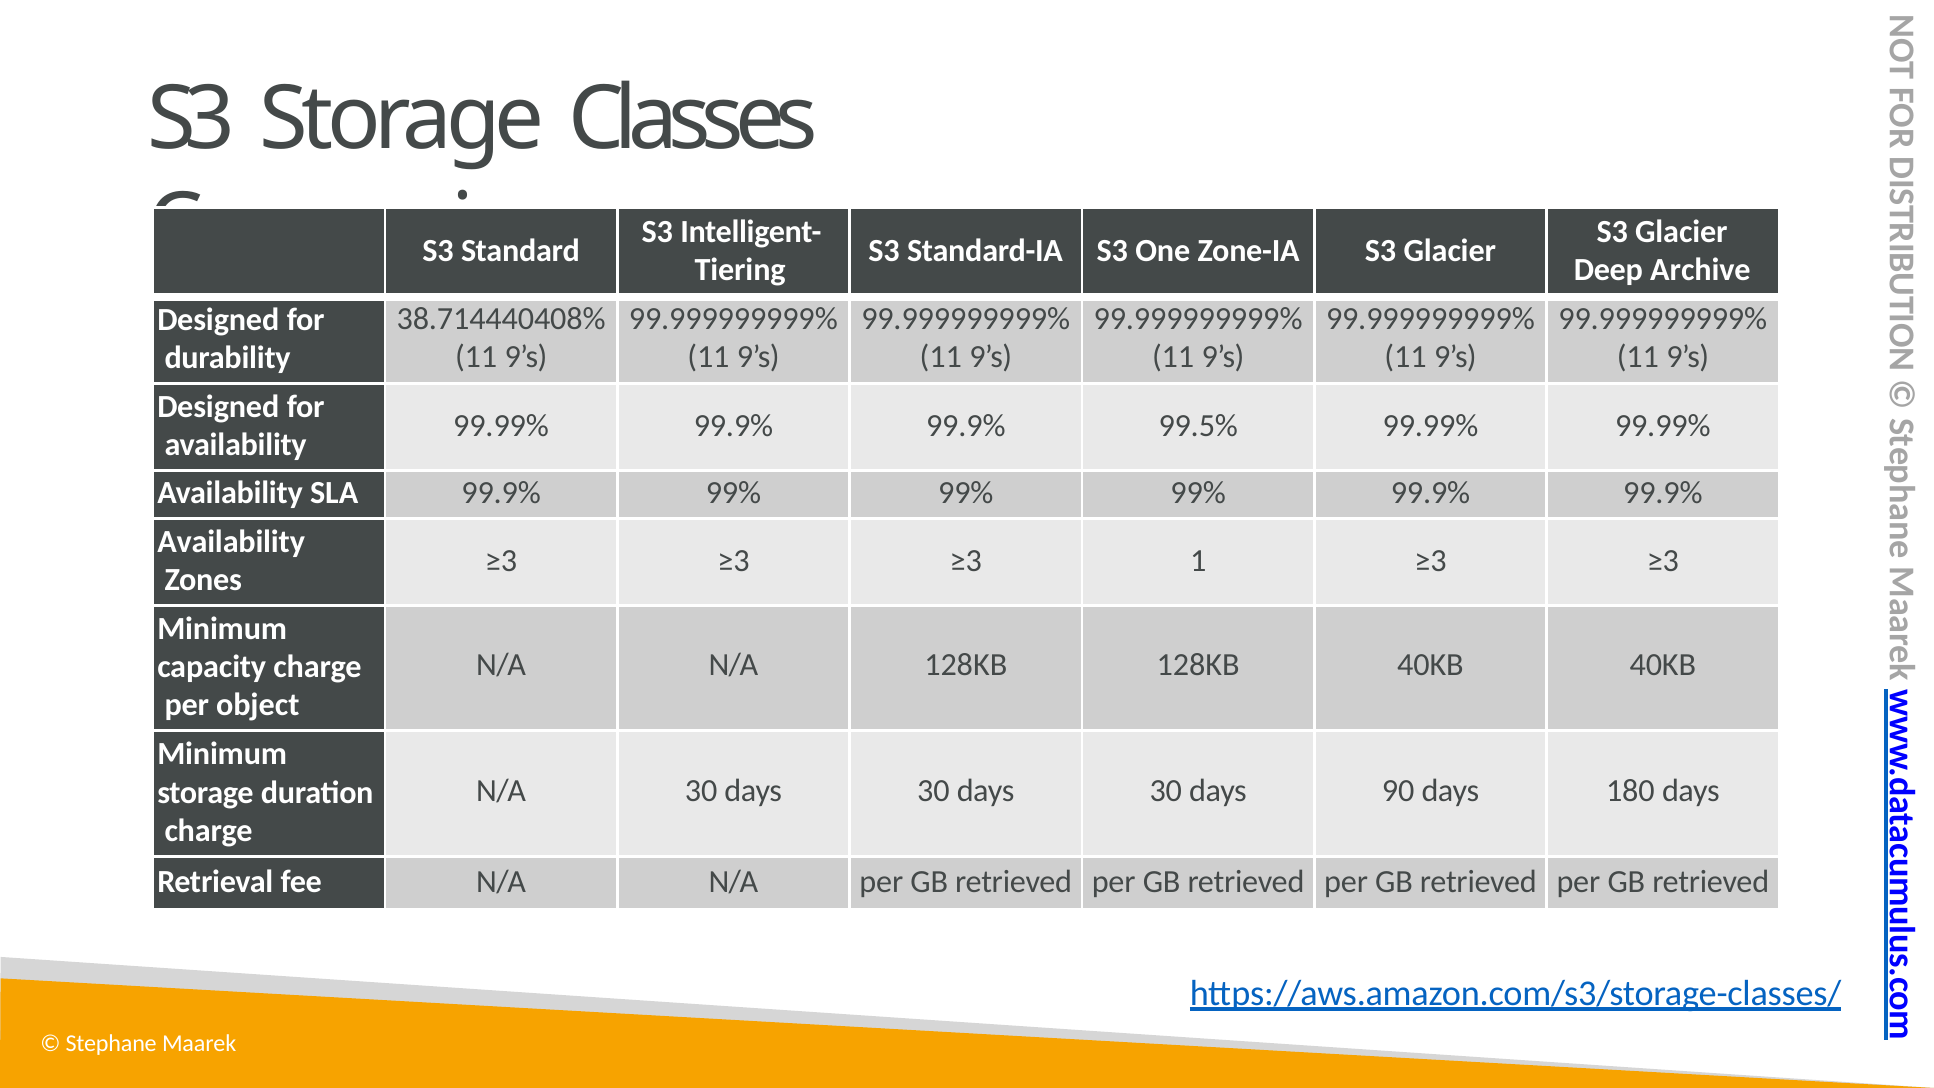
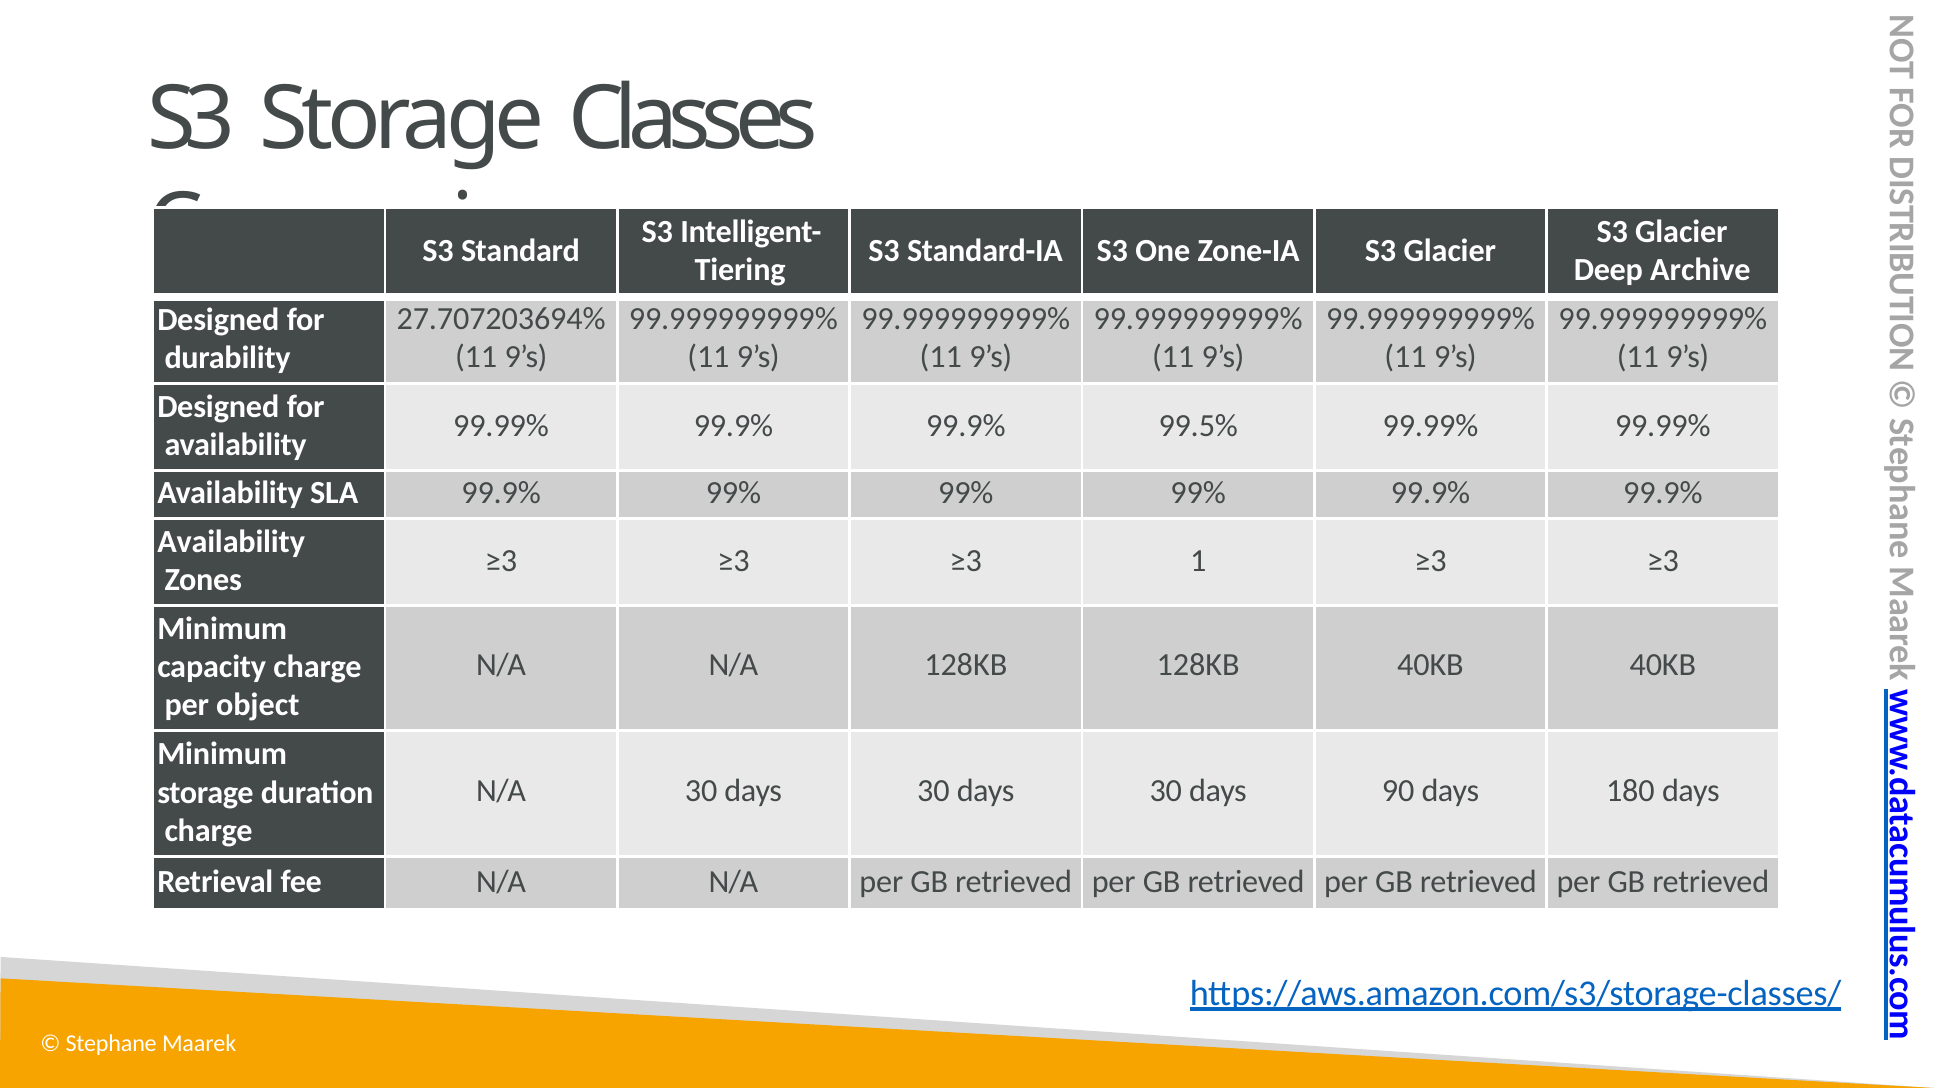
38.714440408%: 38.714440408% -> 27.707203694%
